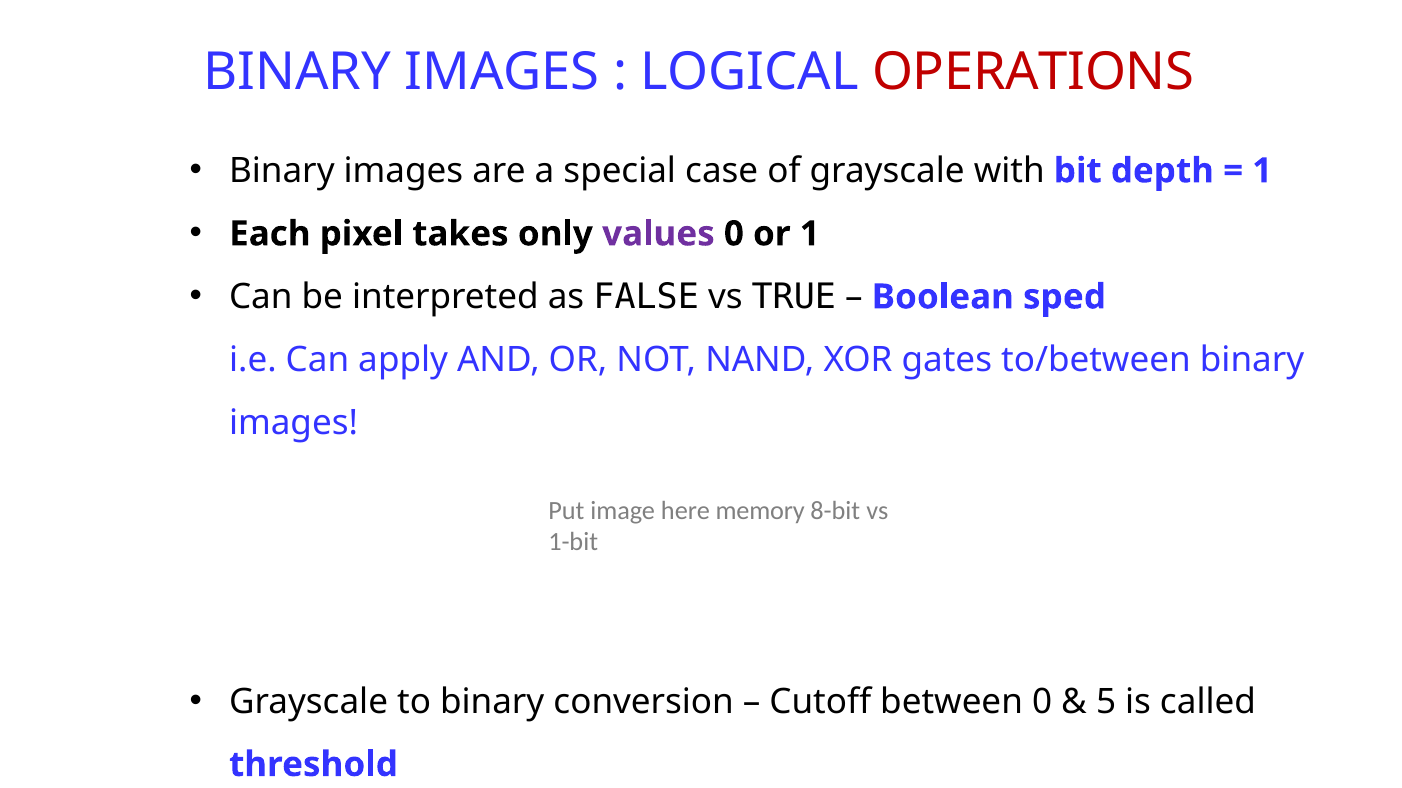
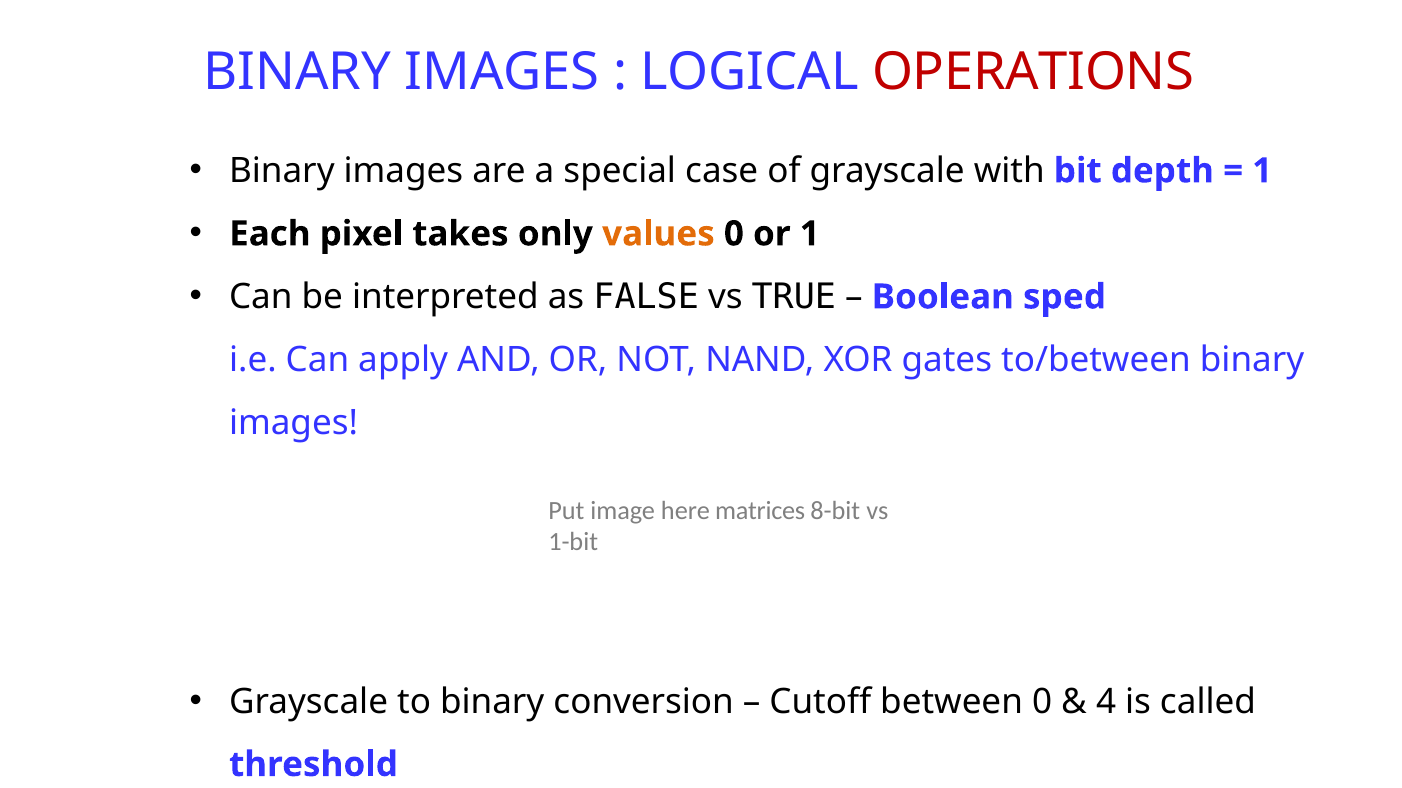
values colour: purple -> orange
memory: memory -> matrices
5: 5 -> 4
